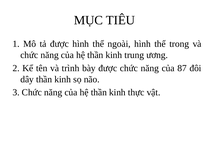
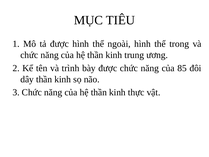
87: 87 -> 85
